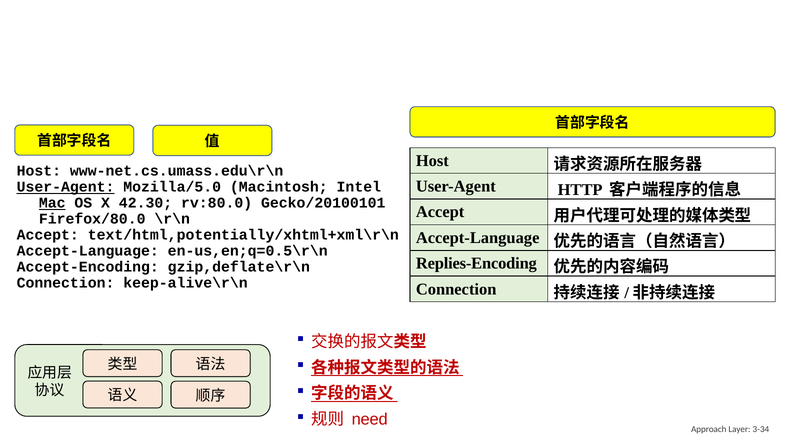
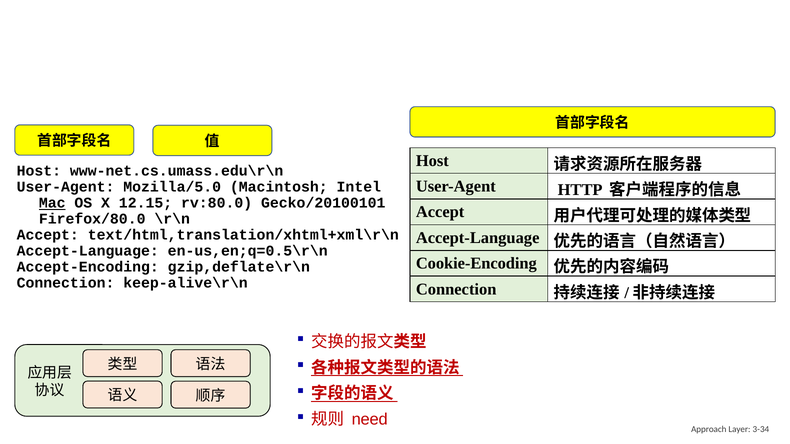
User-Agent at (66, 187) underline: present -> none
42.30: 42.30 -> 12.15
text/html,potentially/xhtml+xml\r\n: text/html,potentially/xhtml+xml\r\n -> text/html,translation/xhtml+xml\r\n
Replies-Encoding: Replies-Encoding -> Cookie-Encoding
